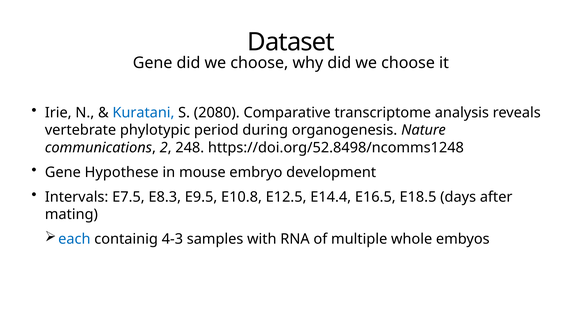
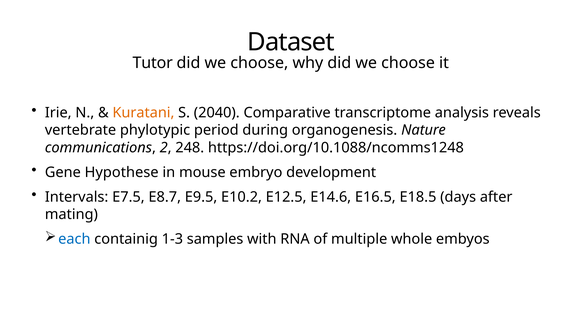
Gene at (153, 63): Gene -> Tutor
Kuratani colour: blue -> orange
2080: 2080 -> 2040
https://doi.org/52.8498/ncomms1248: https://doi.org/52.8498/ncomms1248 -> https://doi.org/10.1088/ncomms1248
E8.3: E8.3 -> E8.7
E10.8: E10.8 -> E10.2
E14.4: E14.4 -> E14.6
4-3: 4-3 -> 1-3
